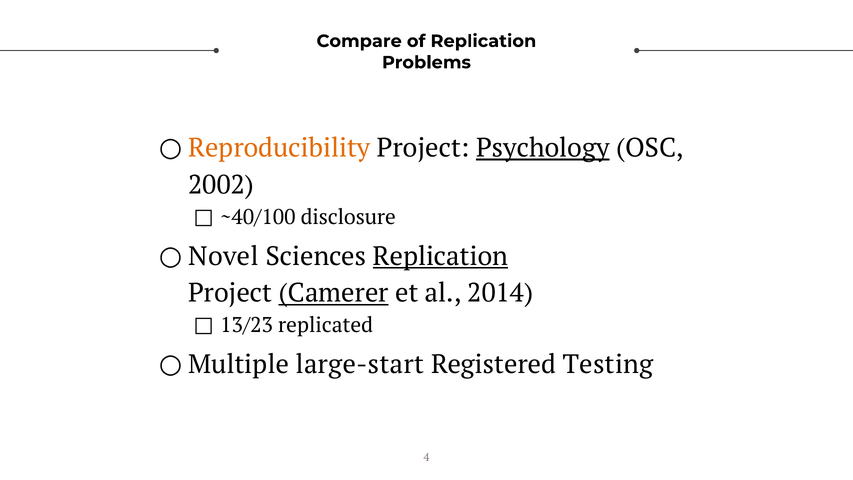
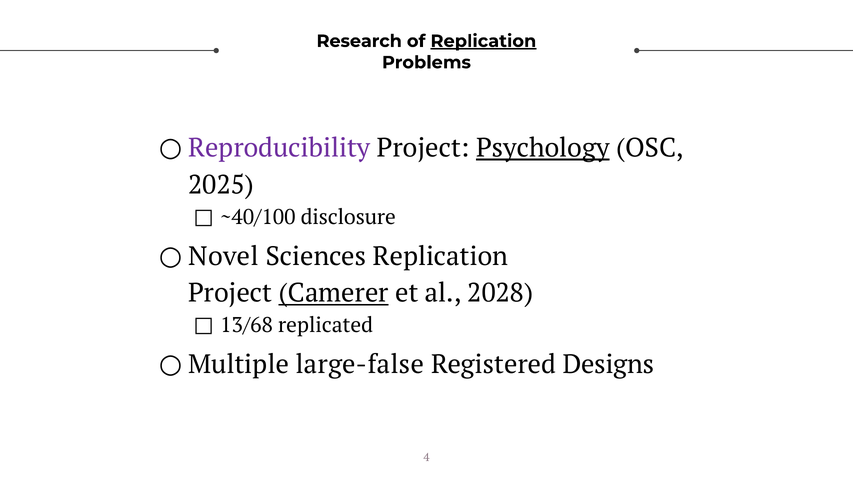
Compare: Compare -> Research
Replication at (483, 41) underline: none -> present
Reproducibility colour: orange -> purple
2002: 2002 -> 2025
Replication at (440, 256) underline: present -> none
2014: 2014 -> 2028
13/23: 13/23 -> 13/68
large-start: large-start -> large-false
Testing: Testing -> Designs
